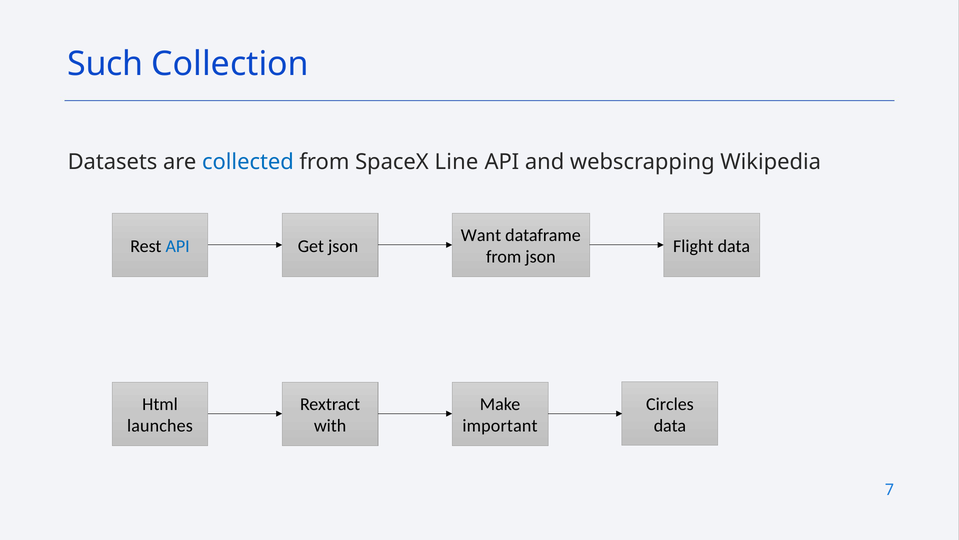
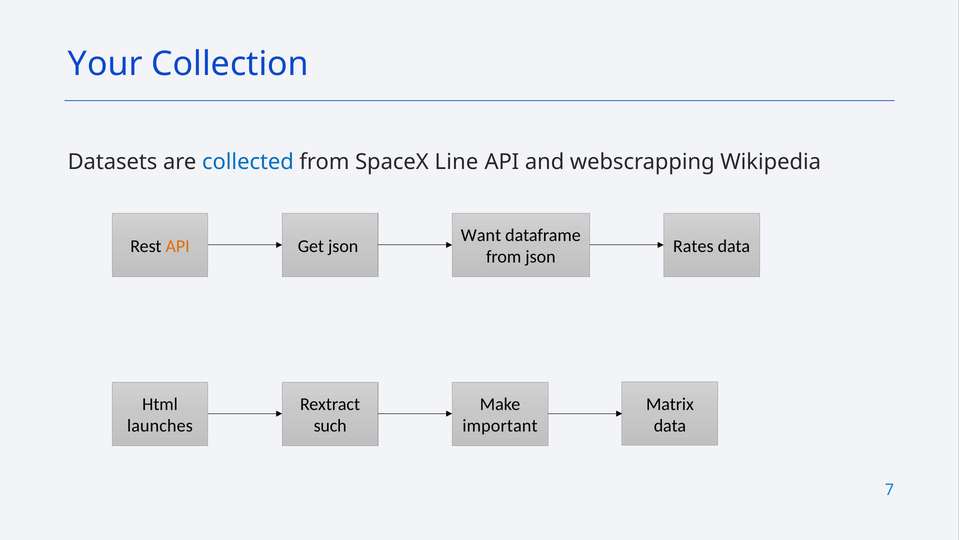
Such: Such -> Your
API at (178, 246) colour: blue -> orange
Flight: Flight -> Rates
Circles: Circles -> Matrix
with: with -> such
